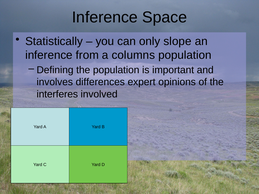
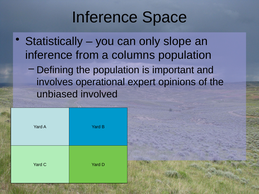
differences: differences -> operational
interferes: interferes -> unbiased
